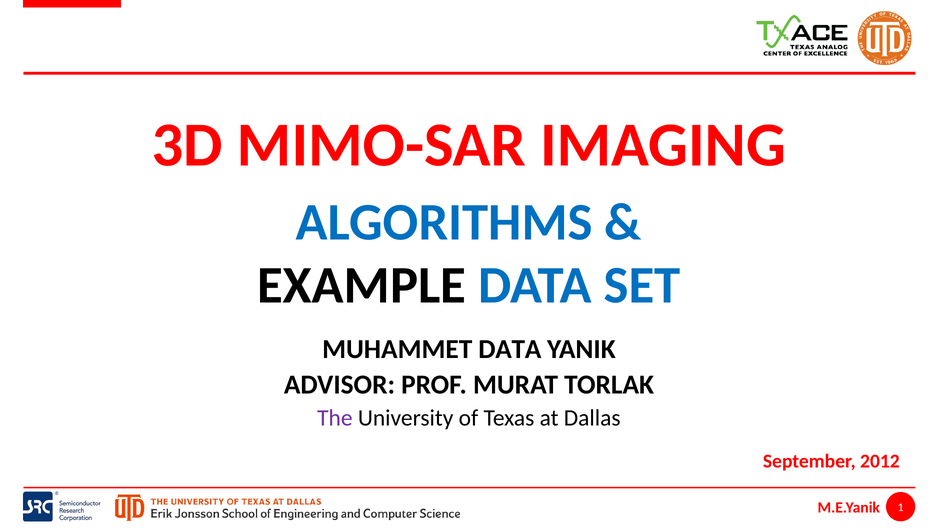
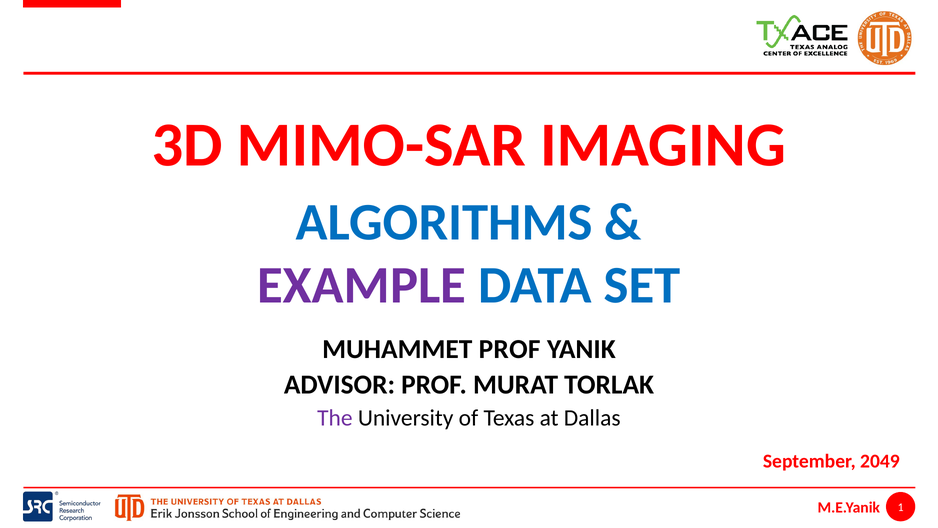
EXAMPLE colour: black -> purple
MUHAMMET DATA: DATA -> PROF
2012: 2012 -> 2049
